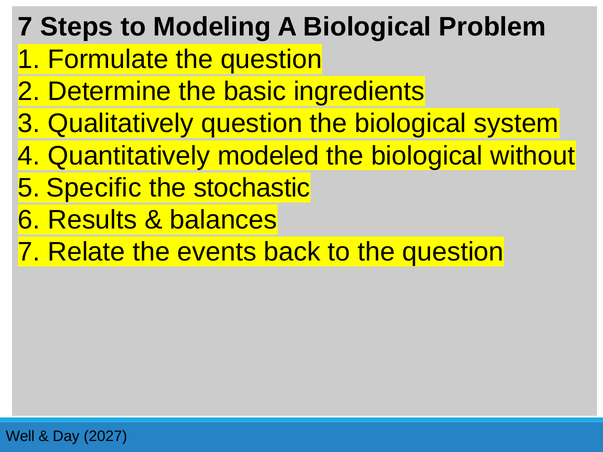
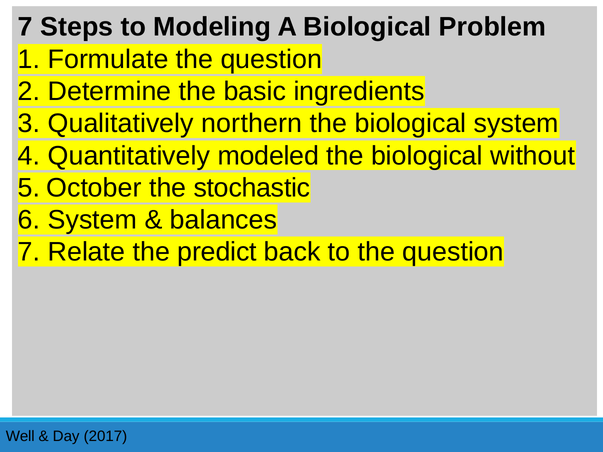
Qualitatively question: question -> northern
Specific: Specific -> October
6 Results: Results -> System
events: events -> predict
2027: 2027 -> 2017
